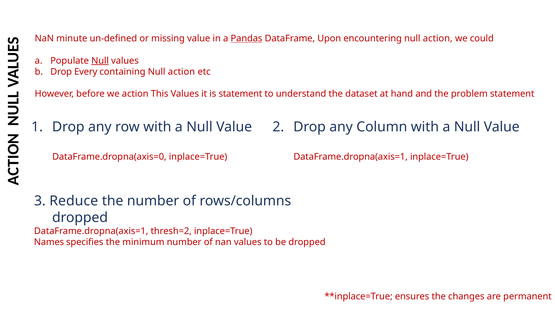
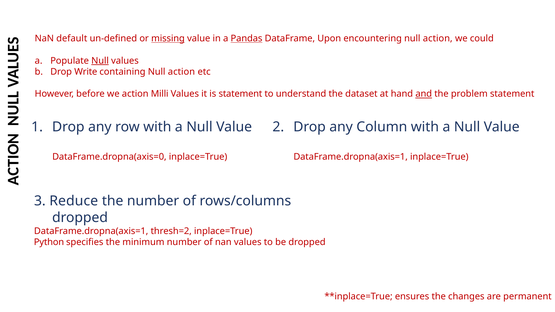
minute: minute -> default
missing underline: none -> present
Every: Every -> Write
This: This -> Milli
and underline: none -> present
Names: Names -> Python
